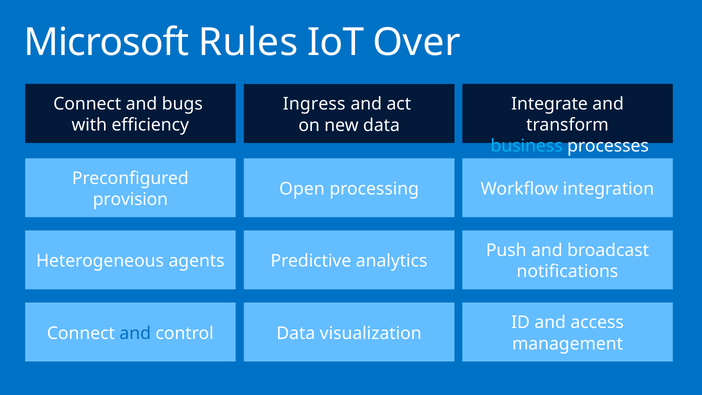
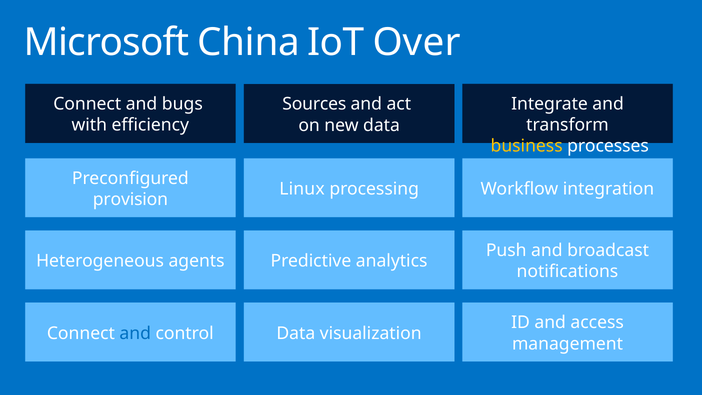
Rules: Rules -> China
Ingress: Ingress -> Sources
business colour: light blue -> yellow
Open: Open -> Linux
